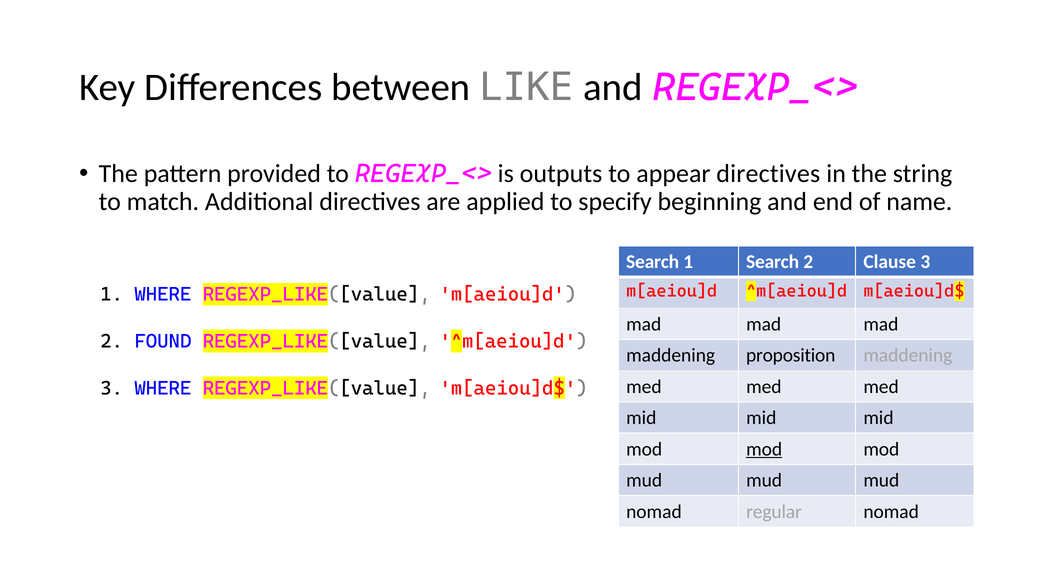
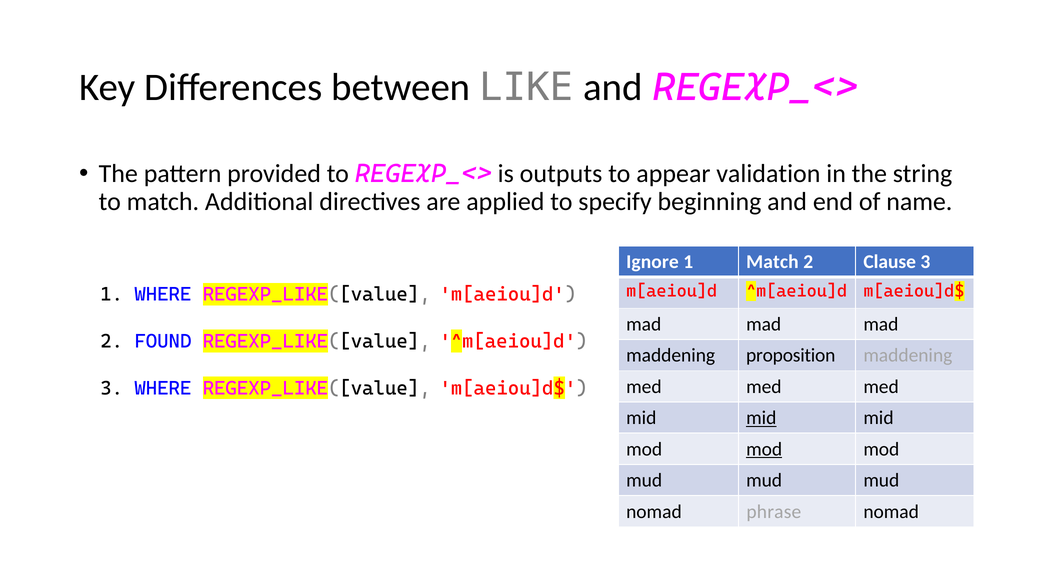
appear directives: directives -> validation
Search at (653, 262): Search -> Ignore
1 Search: Search -> Match
mid at (761, 418) underline: none -> present
regular: regular -> phrase
